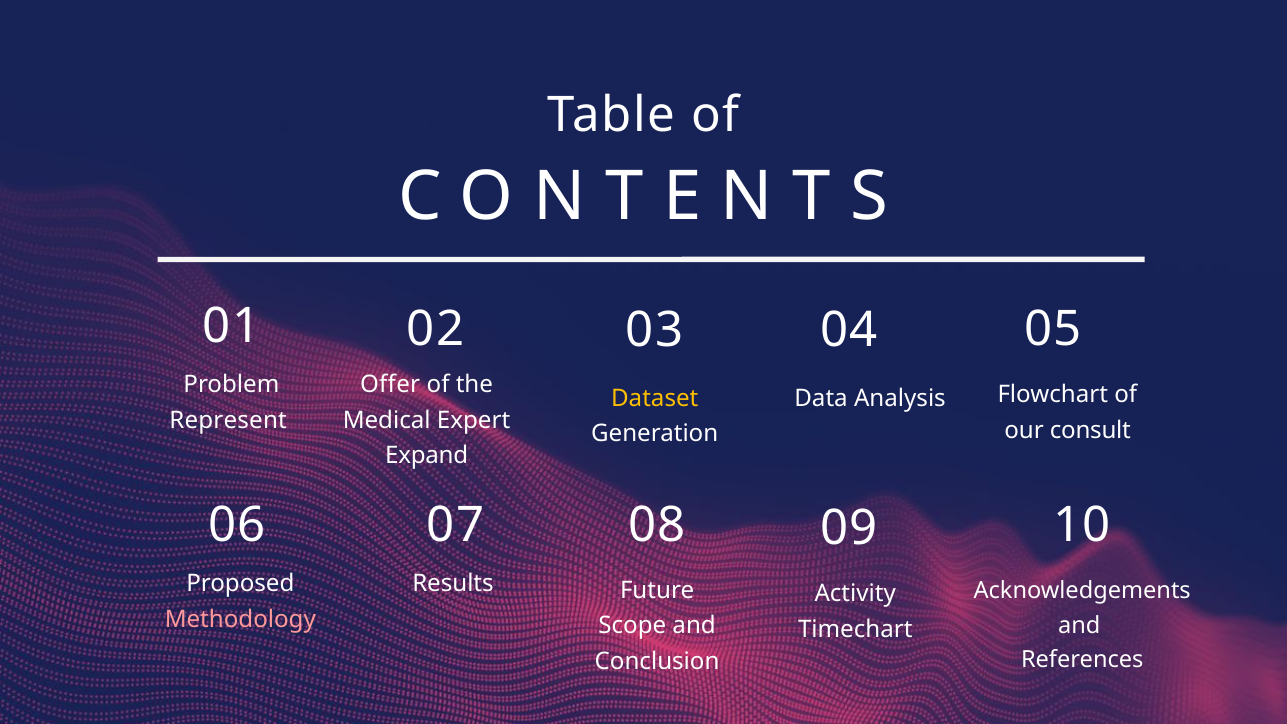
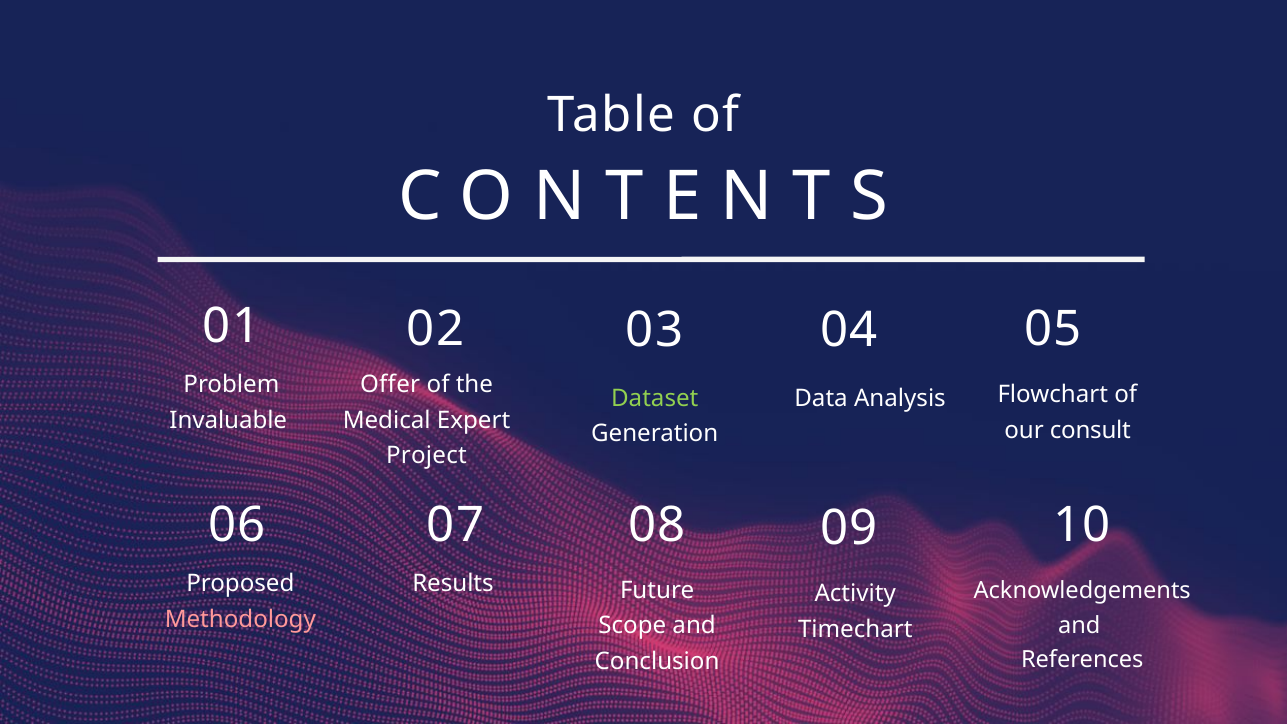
Dataset colour: yellow -> light green
Represent: Represent -> Invaluable
Expand: Expand -> Project
